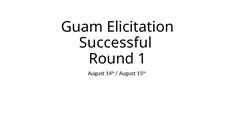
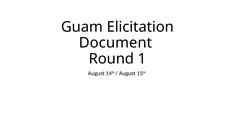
Successful: Successful -> Document
